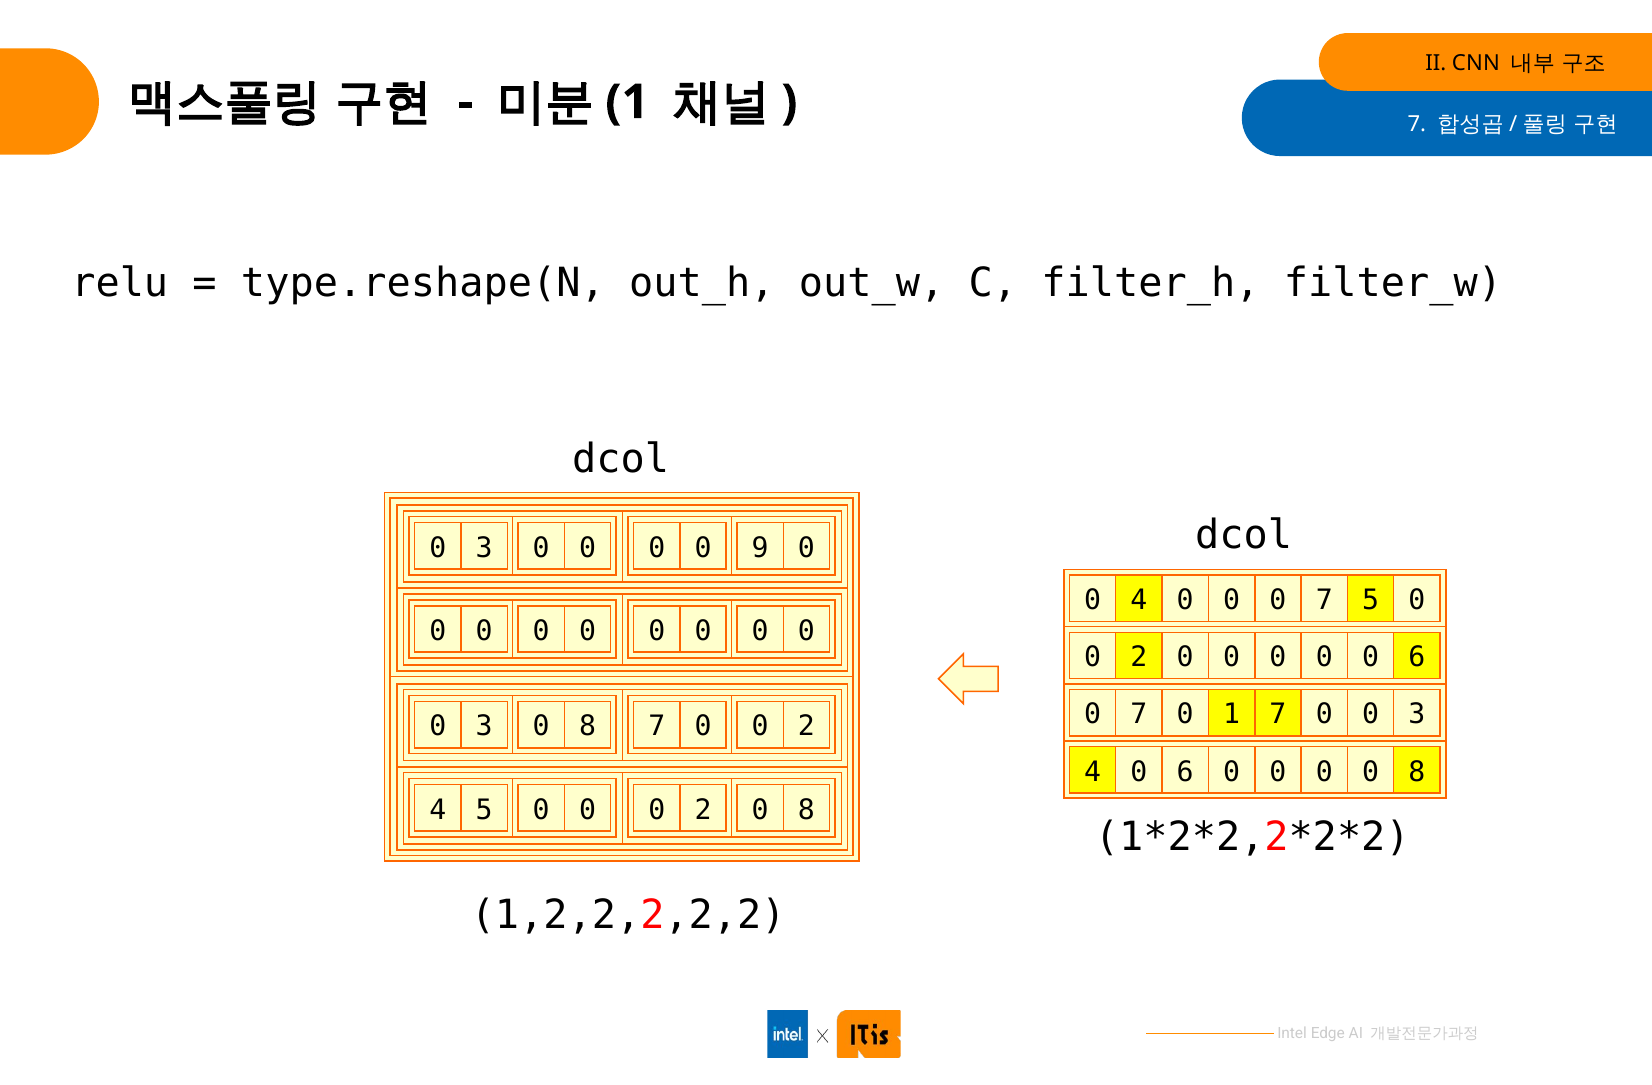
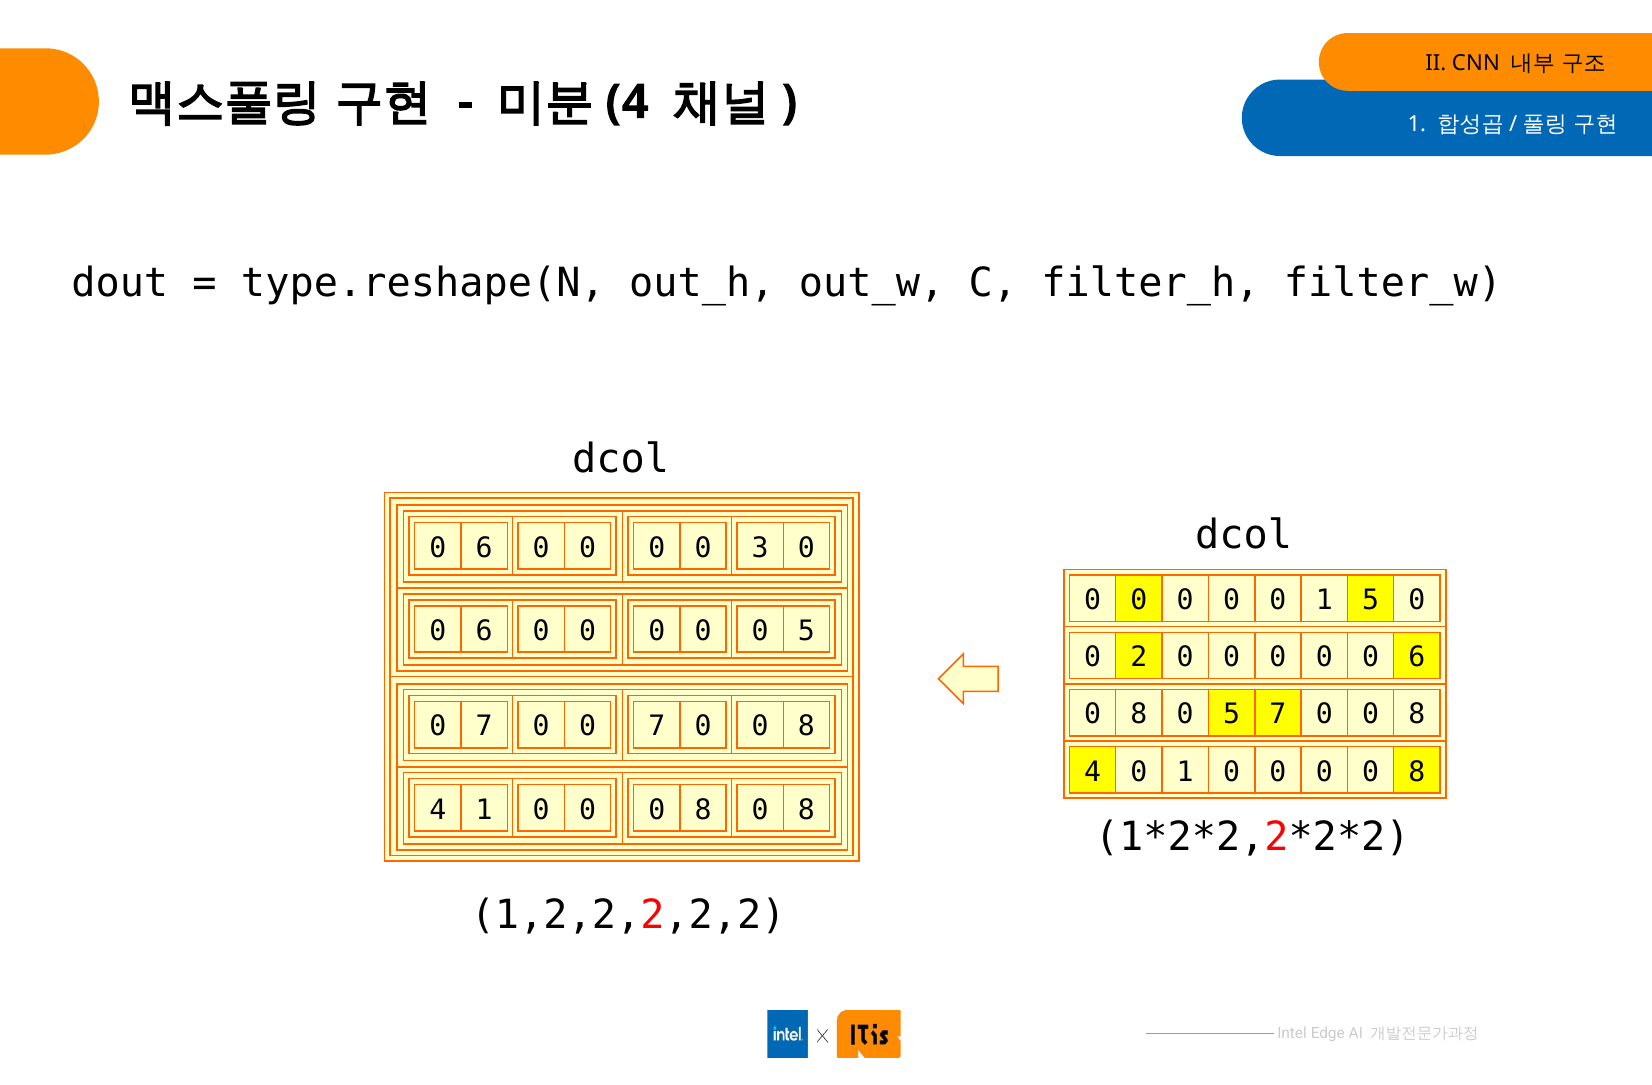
1 at (627, 102): 1 -> 4
7 at (1417, 124): 7 -> 1
relu: relu -> dout
3 at (484, 548): 3 -> 6
0 9: 9 -> 3
4 at (1139, 600): 4 -> 0
0 0 7: 7 -> 1
0 at (484, 631): 0 -> 6
0 at (806, 631): 0 -> 5
7 at (1139, 715): 7 -> 8
1 at (1232, 715): 1 -> 5
3 at (1417, 715): 3 -> 8
3 at (484, 727): 3 -> 7
8 at (588, 727): 8 -> 0
2 at (806, 727): 2 -> 8
4 0 6: 6 -> 1
4 5: 5 -> 1
2 at (703, 810): 2 -> 8
